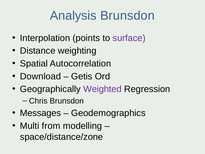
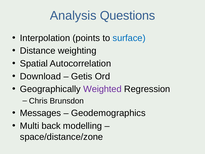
Analysis Brunsdon: Brunsdon -> Questions
surface colour: purple -> blue
from: from -> back
